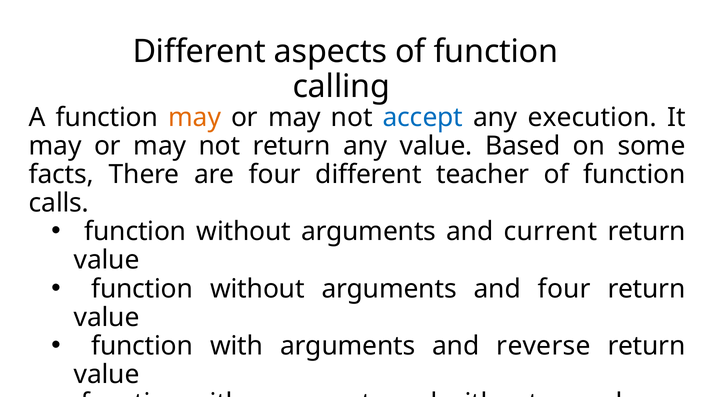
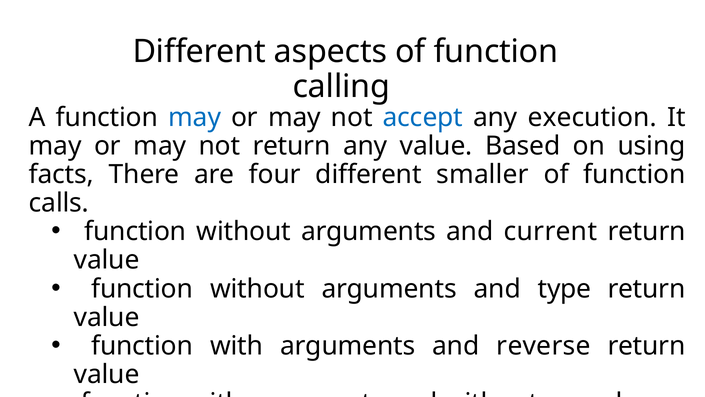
may at (195, 117) colour: orange -> blue
some: some -> using
teacher: teacher -> smaller
and four: four -> type
